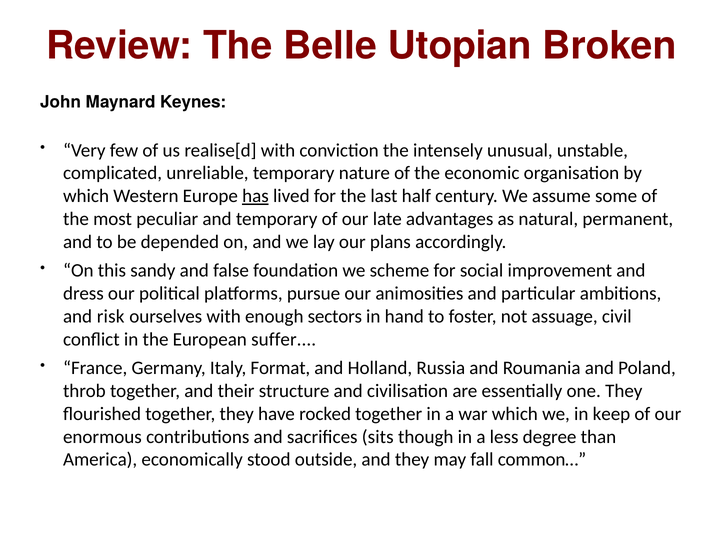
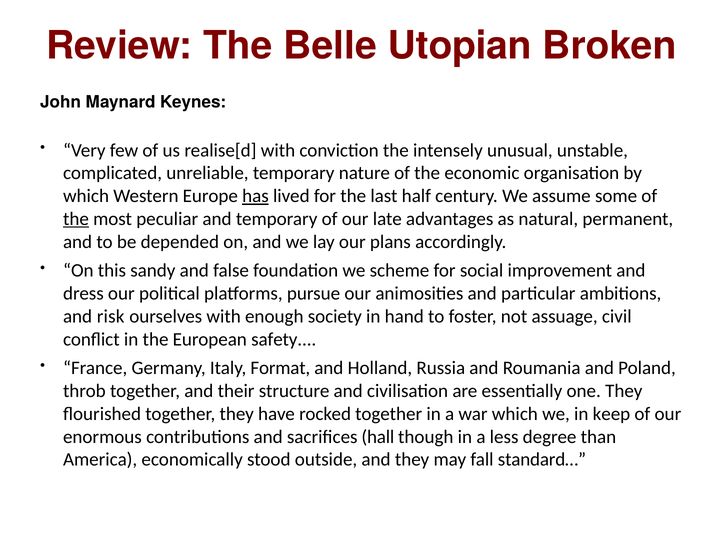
the at (76, 219) underline: none -> present
sectors: sectors -> society
suffer: suffer -> safety
sits: sits -> hall
common…: common… -> standard…
